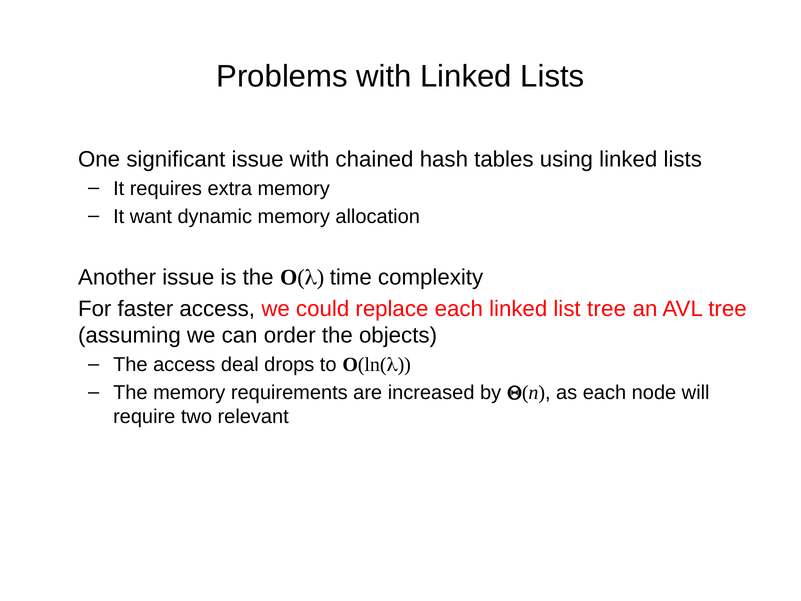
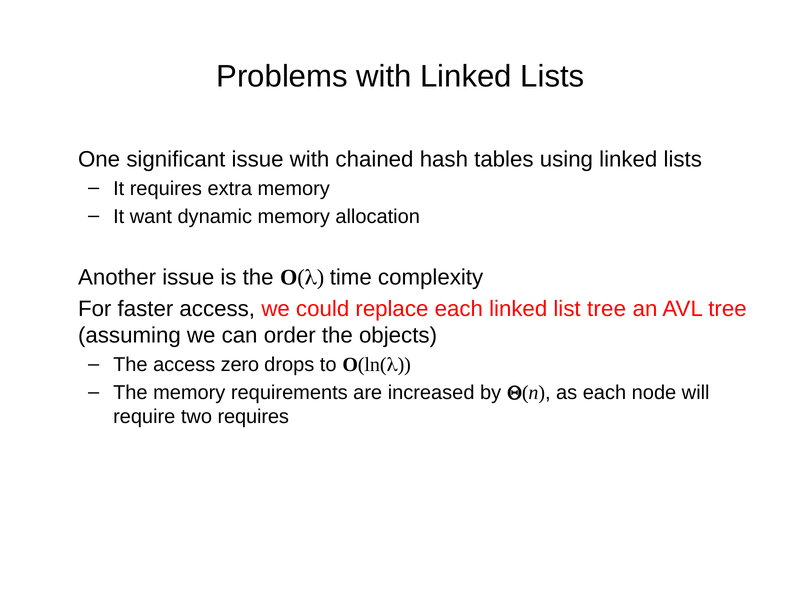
deal: deal -> zero
two relevant: relevant -> requires
